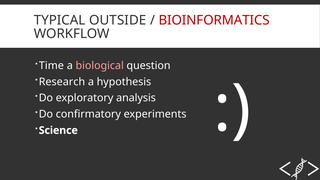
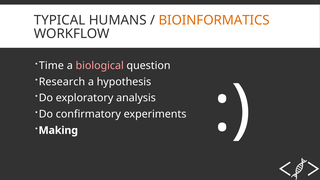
OUTSIDE: OUTSIDE -> HUMANS
BIOINFORMATICS colour: red -> orange
Science: Science -> Making
